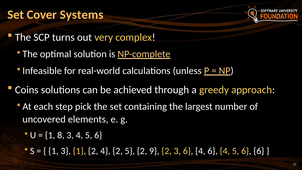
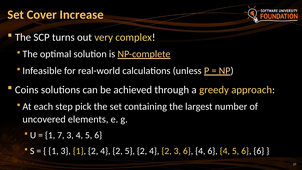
Systems: Systems -> Increase
8: 8 -> 7
5 2 9: 9 -> 4
